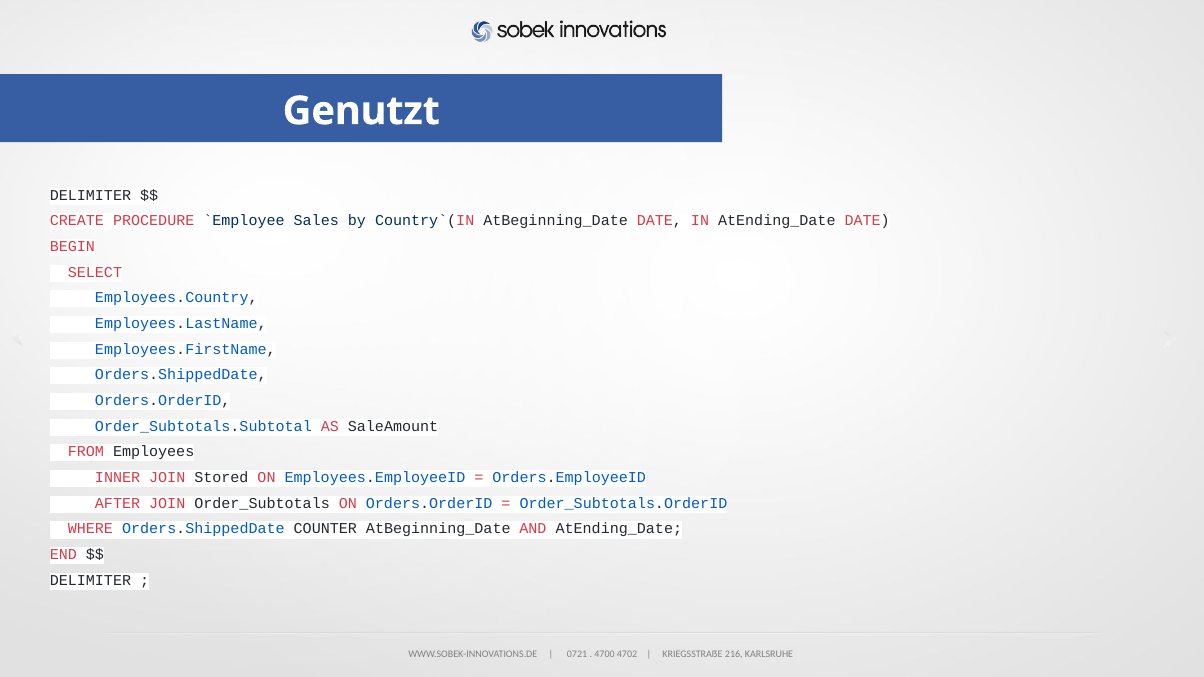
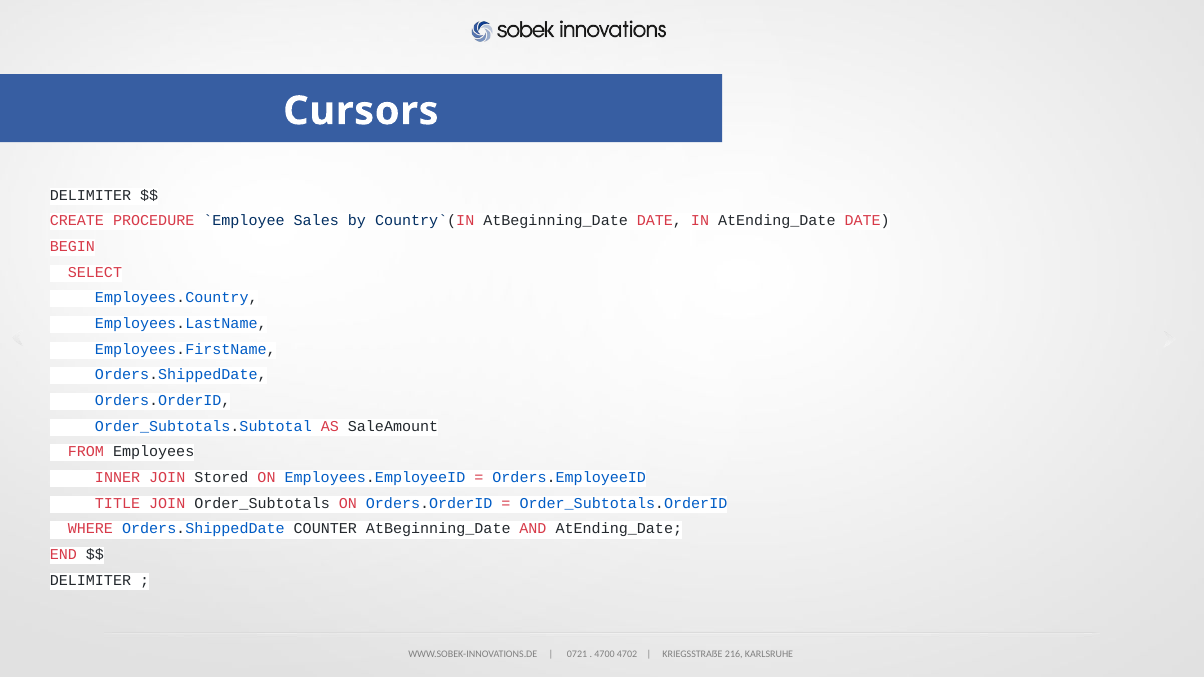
Genutzt: Genutzt -> Cursors
AFTER: AFTER -> TITLE
